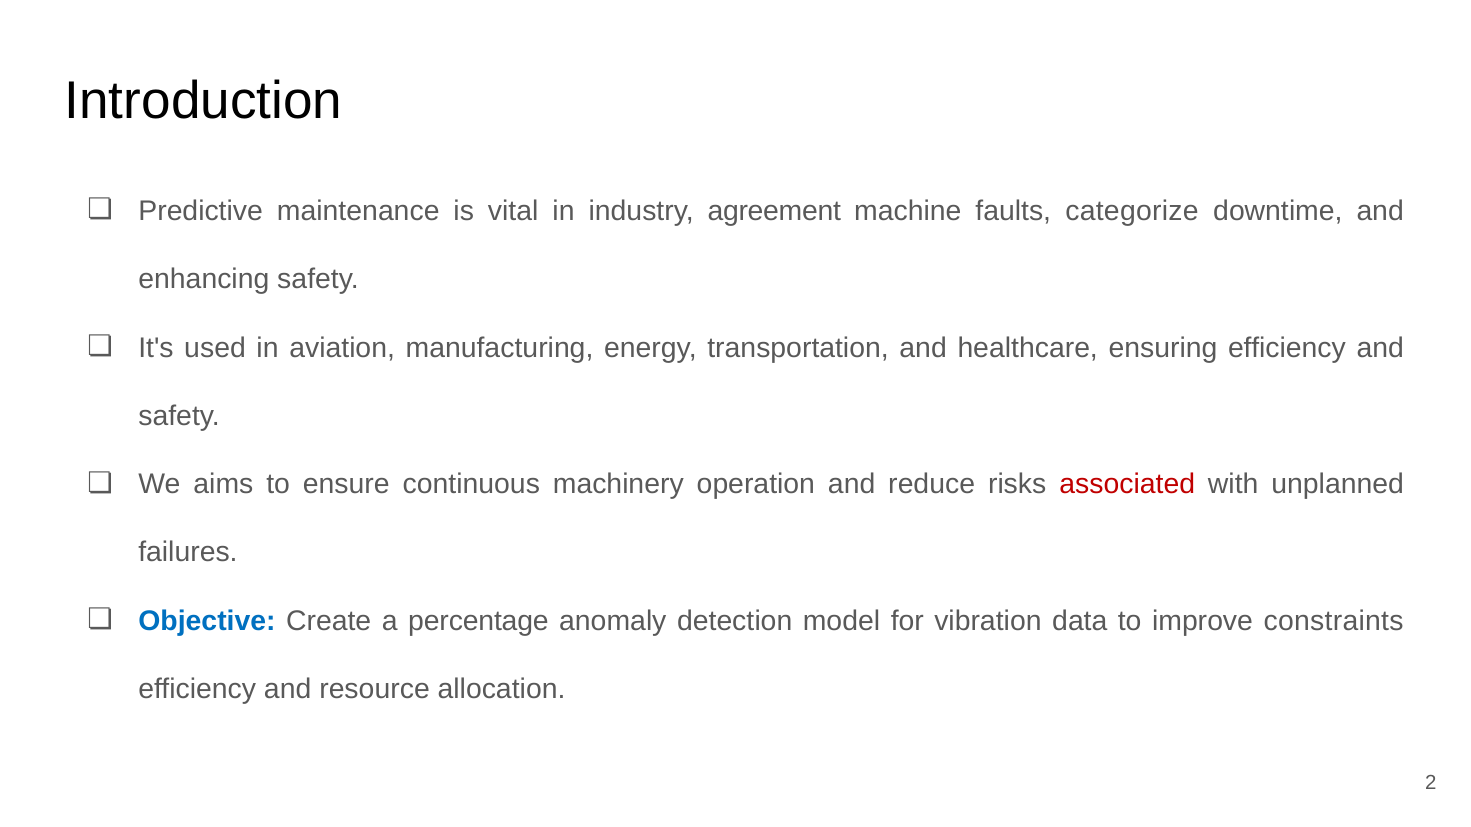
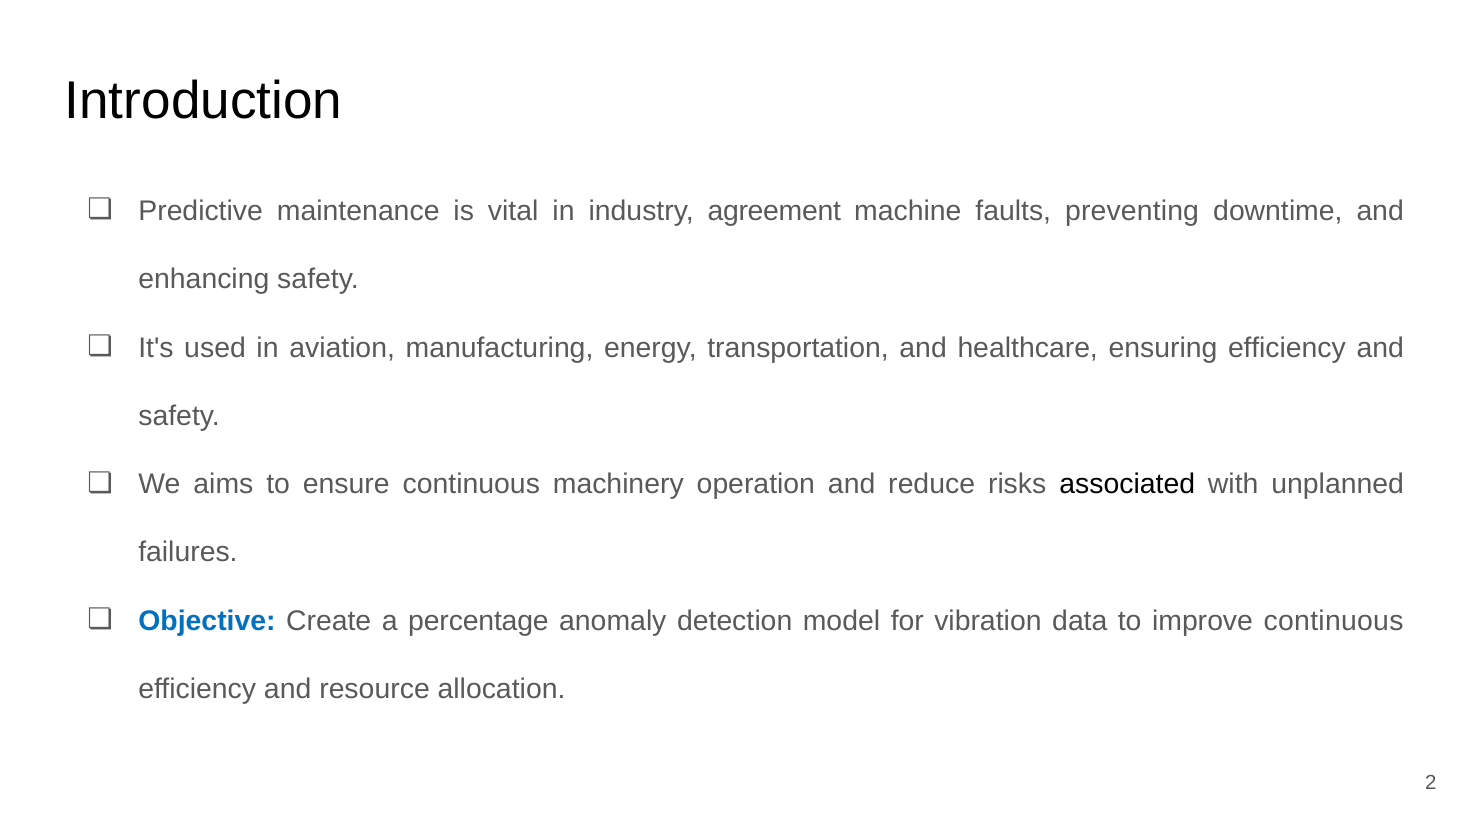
categorize: categorize -> preventing
associated colour: red -> black
improve constraints: constraints -> continuous
